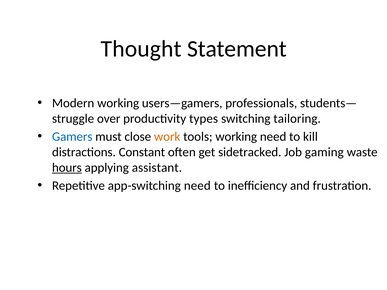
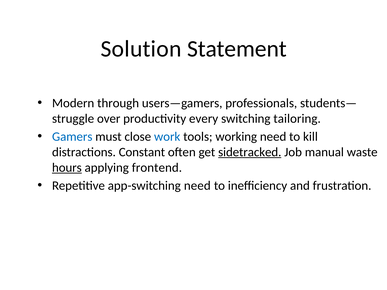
Thought: Thought -> Solution
Modern working: working -> through
types: types -> every
work colour: orange -> blue
sidetracked underline: none -> present
gaming: gaming -> manual
assistant: assistant -> frontend
